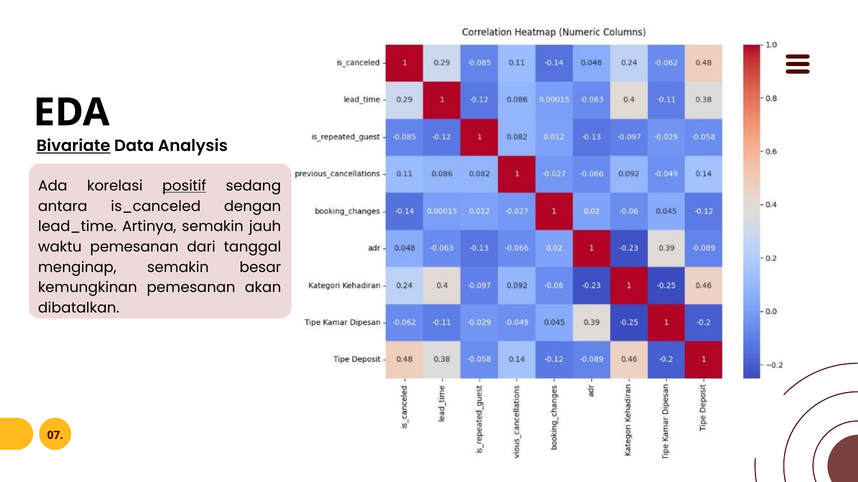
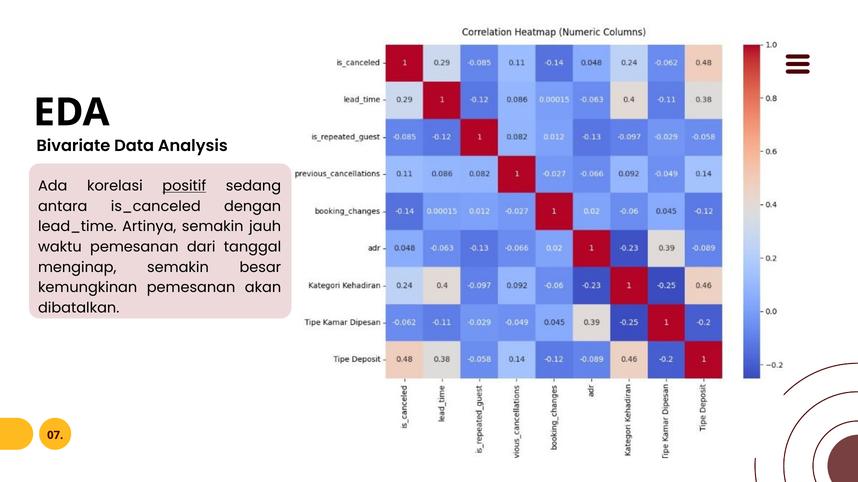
Bivariate underline: present -> none
